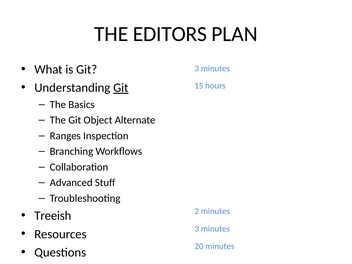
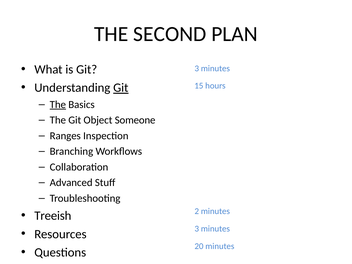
EDITORS: EDITORS -> SECOND
The at (58, 104) underline: none -> present
Alternate: Alternate -> Someone
